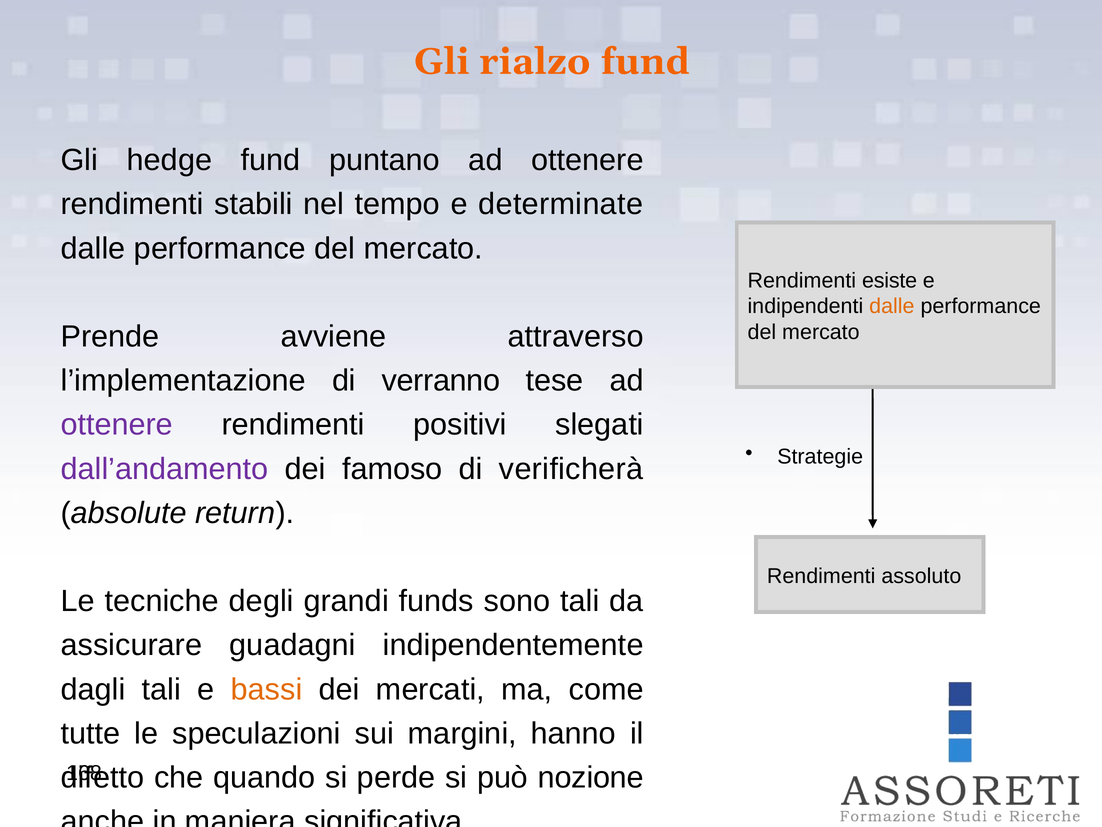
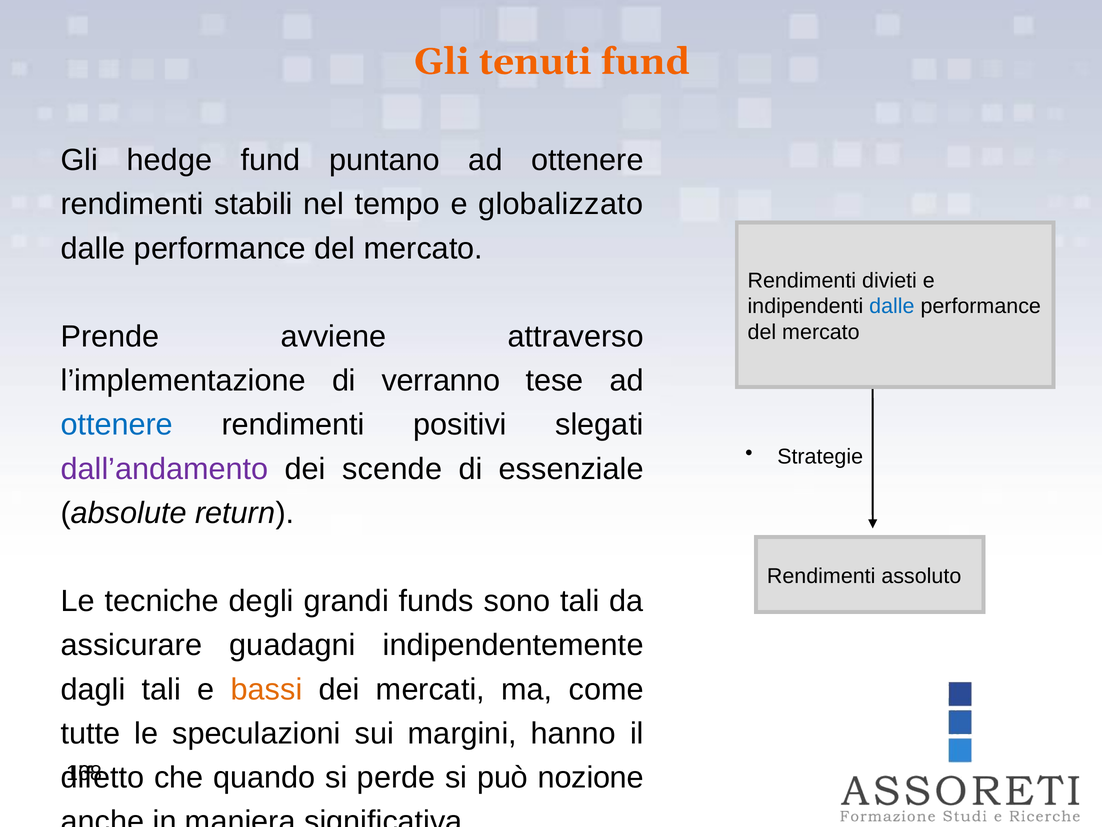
rialzo: rialzo -> tenuti
determinate: determinate -> globalizzato
esiste: esiste -> divieti
dalle at (892, 306) colour: orange -> blue
ottenere at (117, 425) colour: purple -> blue
famoso: famoso -> scende
verificherà: verificherà -> essenziale
